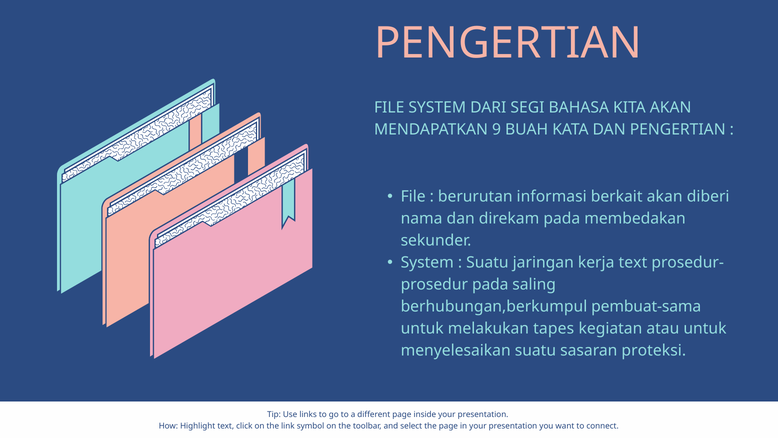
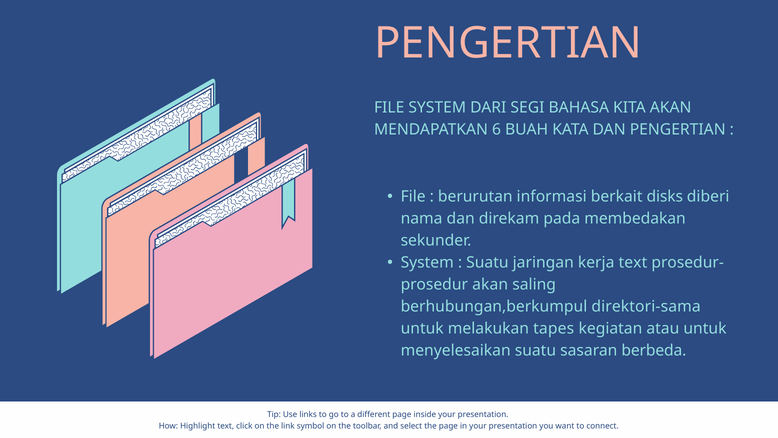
9: 9 -> 6
berkait akan: akan -> disks
pada at (490, 284): pada -> akan
pembuat-sama: pembuat-sama -> direktori-sama
proteksi: proteksi -> berbeda
